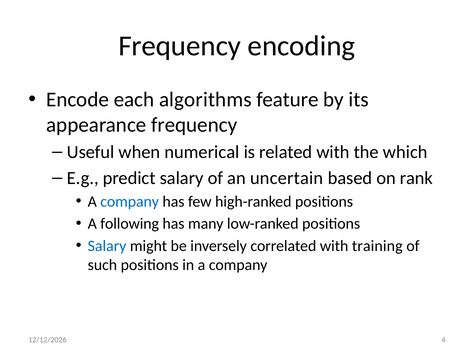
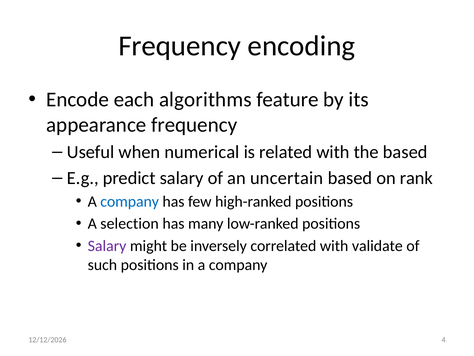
the which: which -> based
following: following -> selection
Salary at (107, 246) colour: blue -> purple
training: training -> validate
